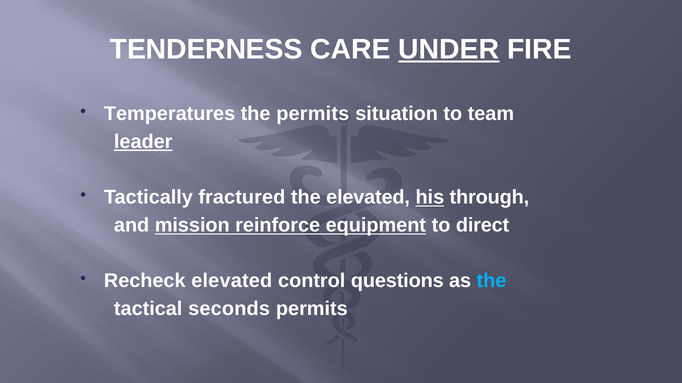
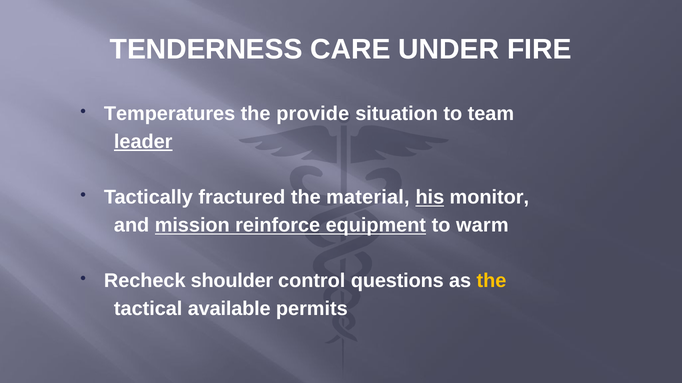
UNDER underline: present -> none
the permits: permits -> provide
the elevated: elevated -> material
through: through -> monitor
direct: direct -> warm
Recheck elevated: elevated -> shoulder
the at (492, 281) colour: light blue -> yellow
seconds: seconds -> available
